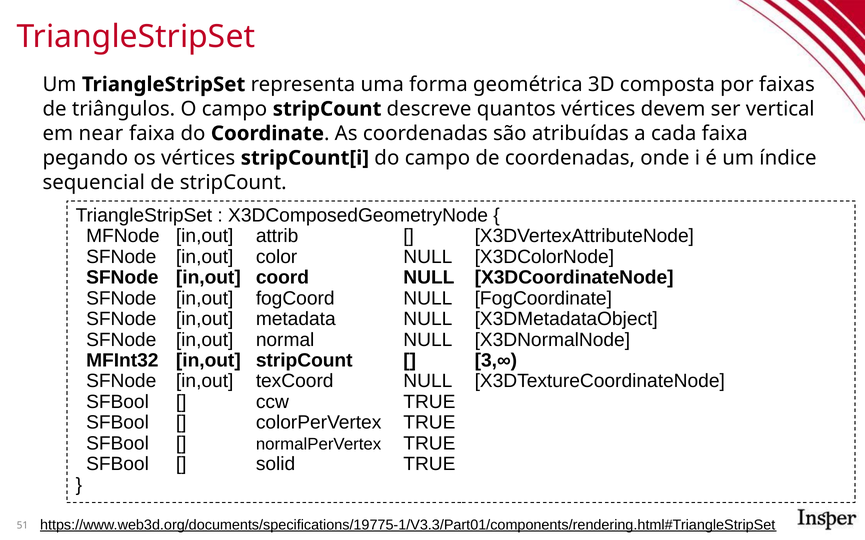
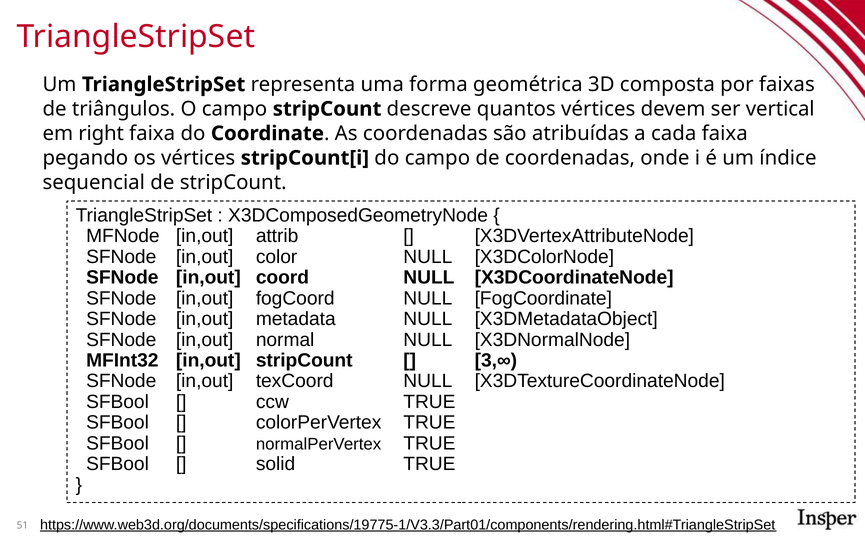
near: near -> right
